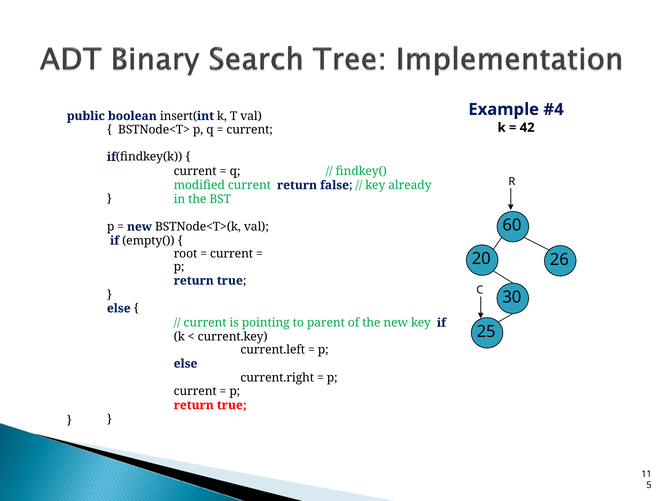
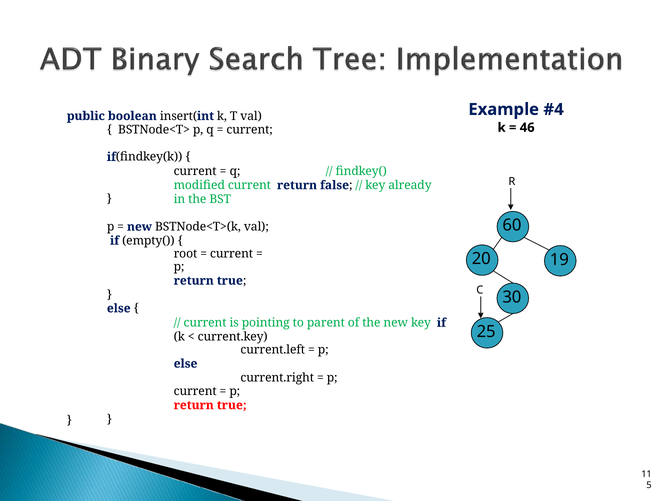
42: 42 -> 46
26: 26 -> 19
